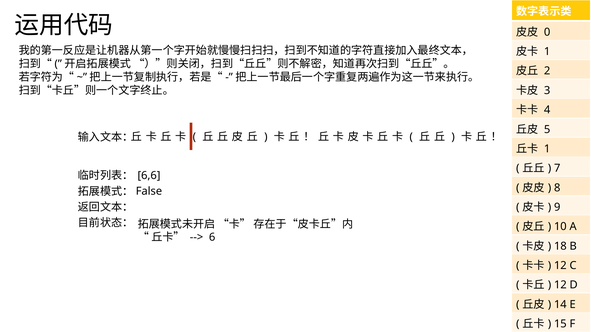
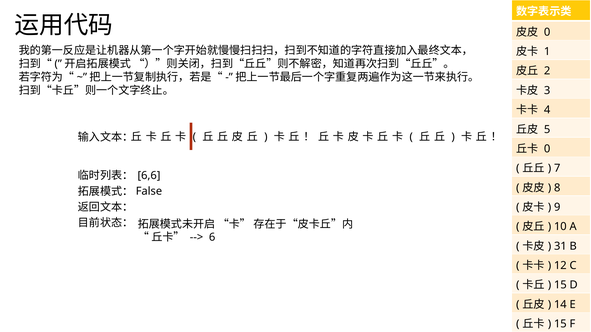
1 at (547, 149): 1 -> 0
18: 18 -> 31
12 at (560, 285): 12 -> 15
